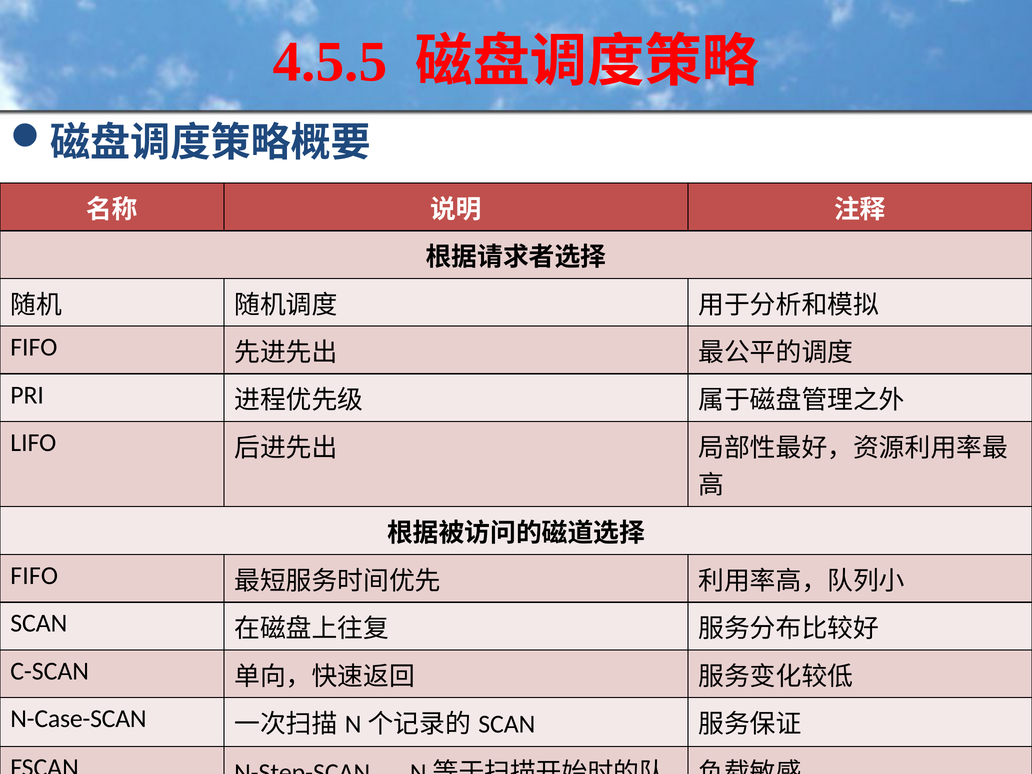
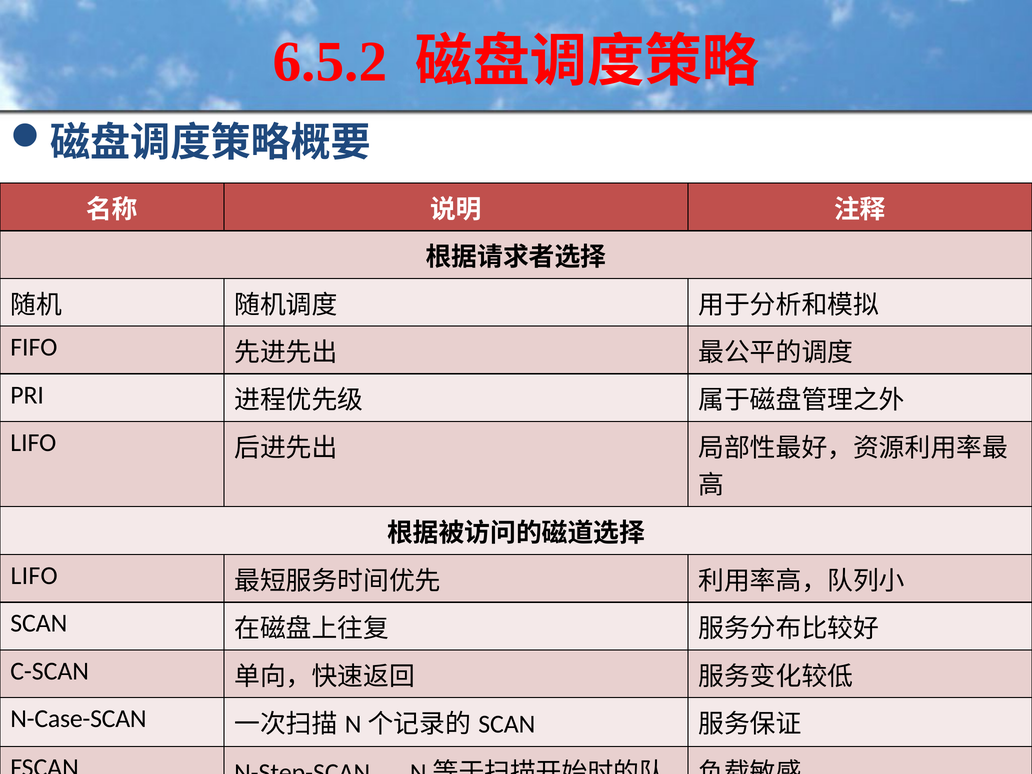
4.5.5: 4.5.5 -> 6.5.2
FIFO at (34, 576): FIFO -> LIFO
